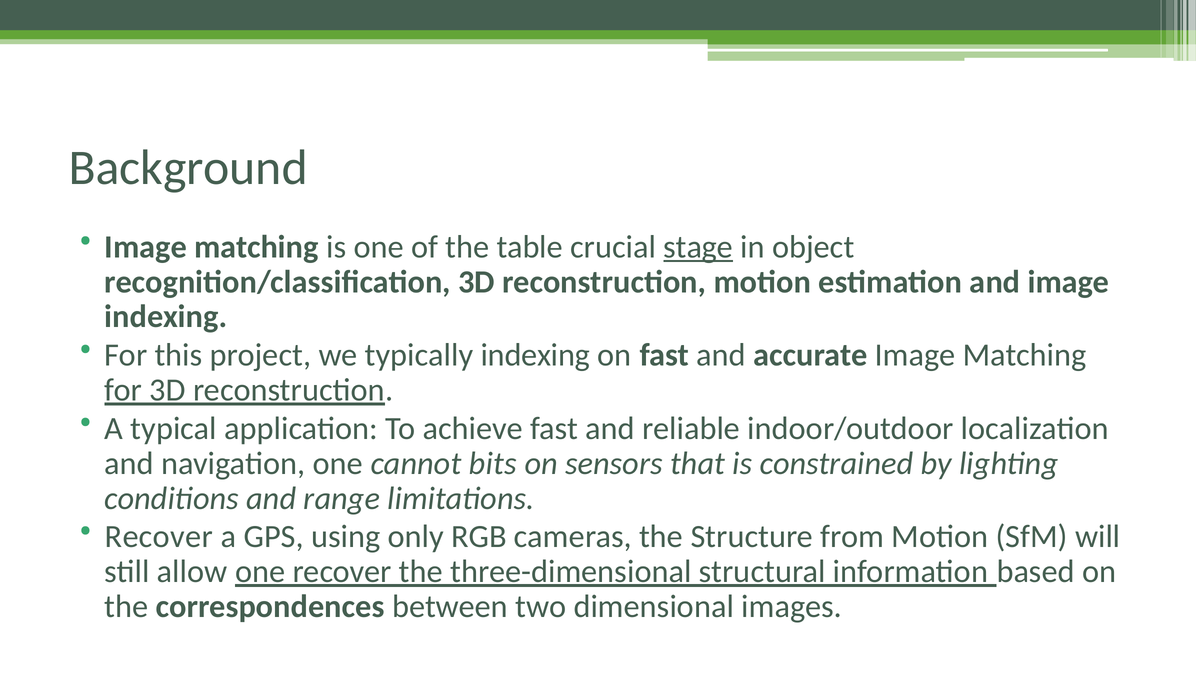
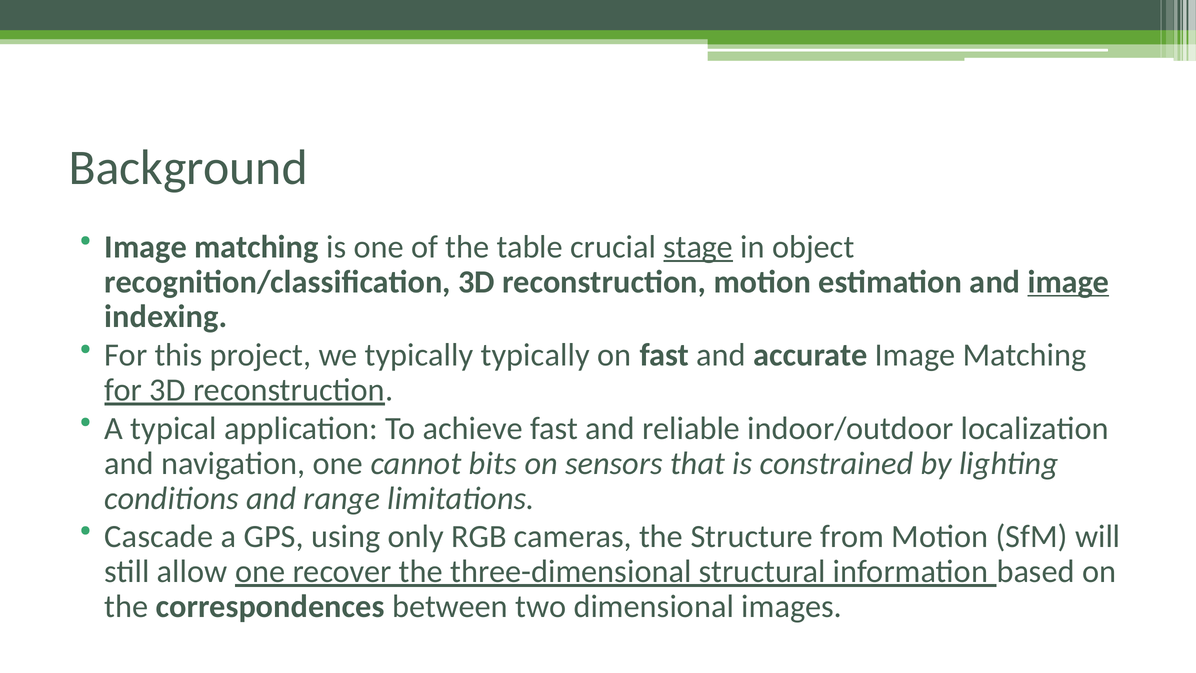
image at (1068, 282) underline: none -> present
typically indexing: indexing -> typically
Recover at (159, 537): Recover -> Cascade
